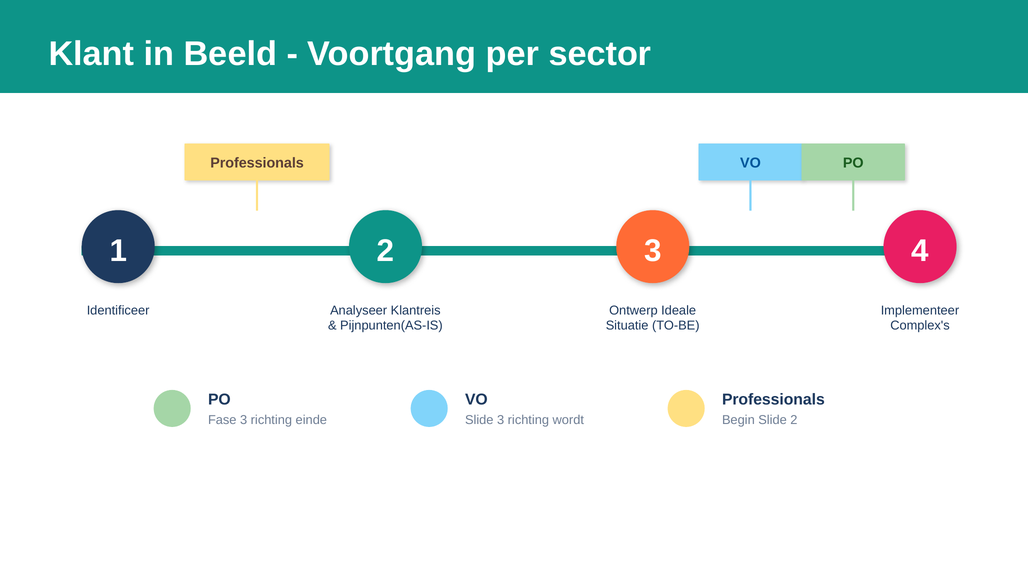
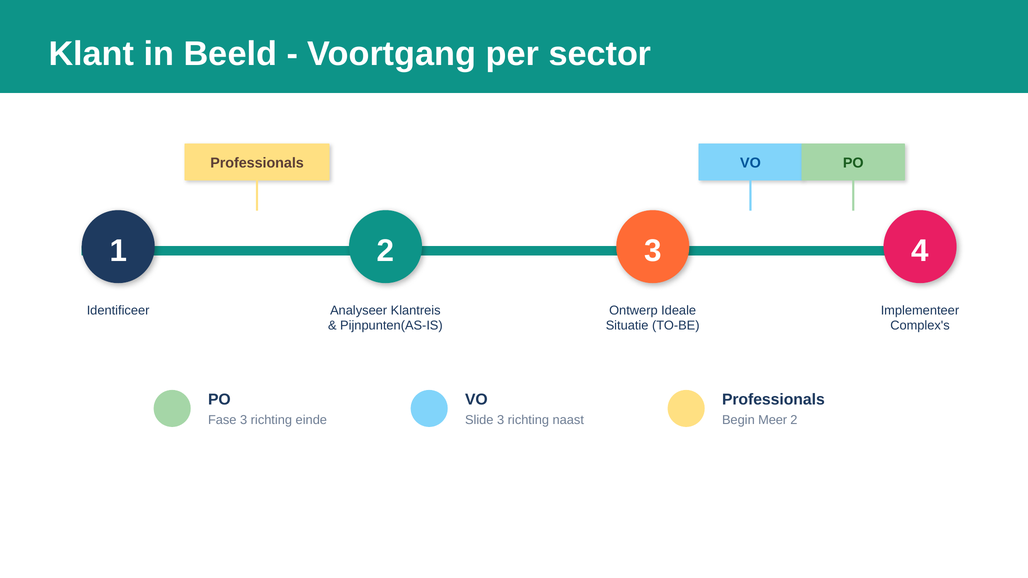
wordt: wordt -> naast
Begin Slide: Slide -> Meer
